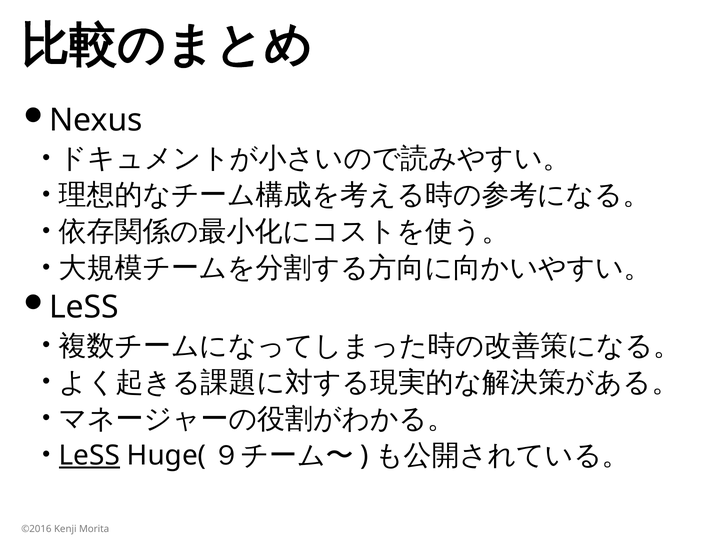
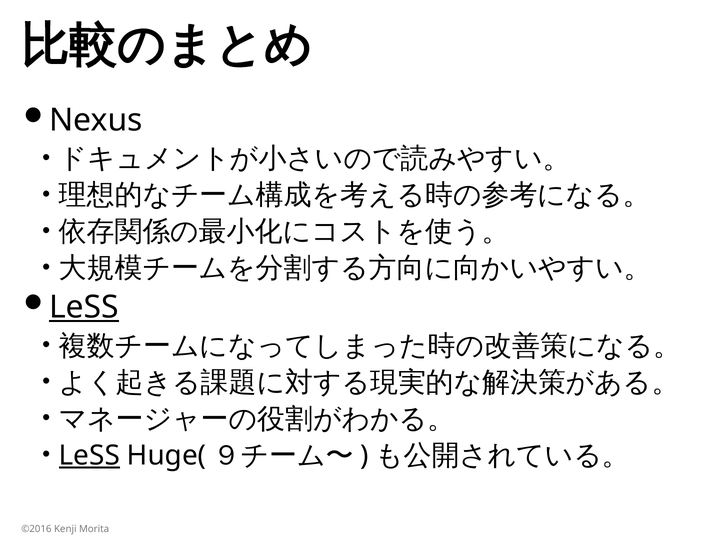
LeSS at (84, 308) underline: none -> present
